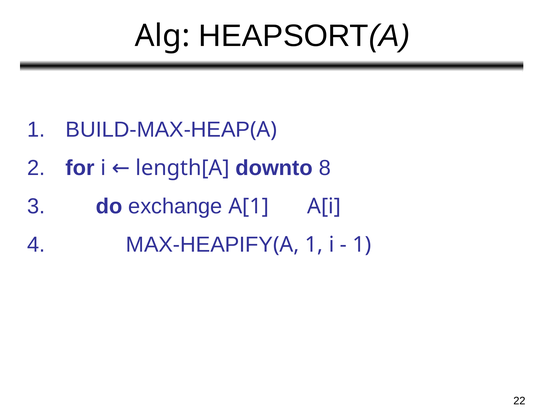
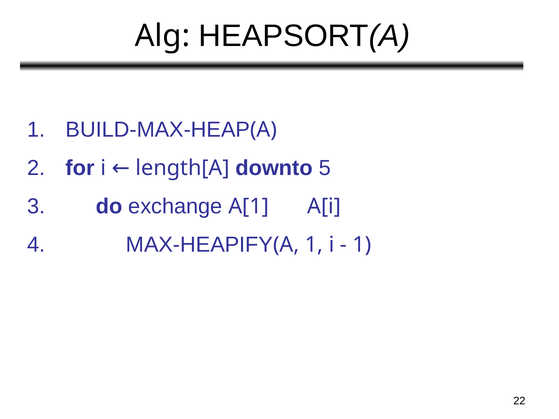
8: 8 -> 5
